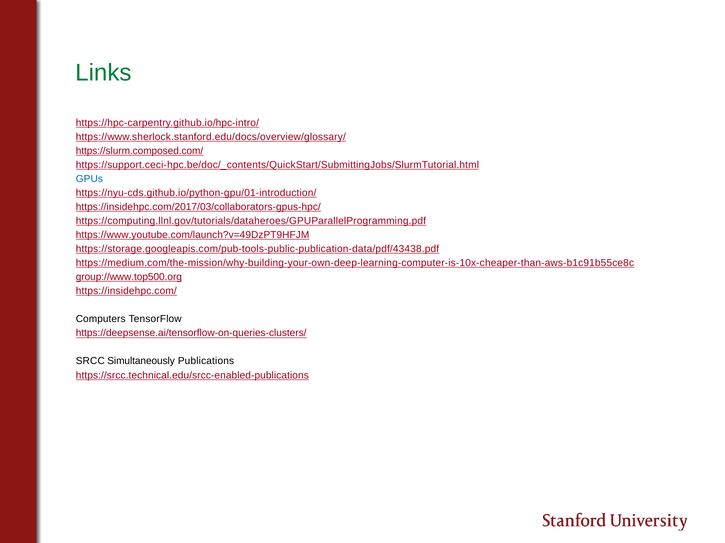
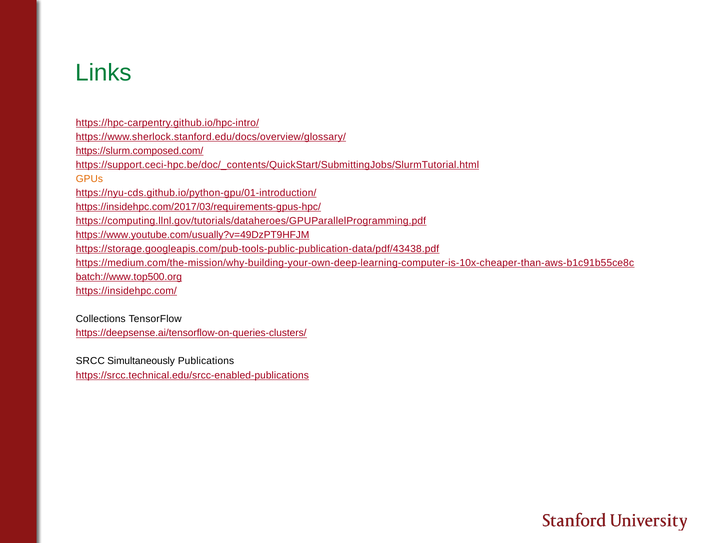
GPUs colour: blue -> orange
https://insidehpc.com/2017/03/collaborators-gpus-hpc/: https://insidehpc.com/2017/03/collaborators-gpus-hpc/ -> https://insidehpc.com/2017/03/requirements-gpus-hpc/
https://www.youtube.com/launch?v=49DzPT9HFJM: https://www.youtube.com/launch?v=49DzPT9HFJM -> https://www.youtube.com/usually?v=49DzPT9HFJM
group://www.top500.org: group://www.top500.org -> batch://www.top500.org
Computers: Computers -> Collections
